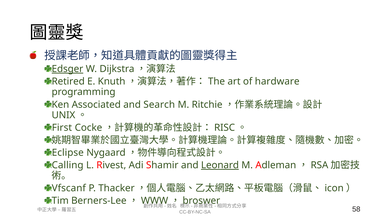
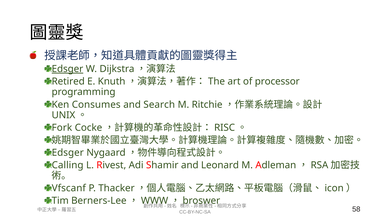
hardware: hardware -> processor
Associated: Associated -> Consumes
First: First -> Fork
Eclipse at (68, 153): Eclipse -> Edsger
Leonard underline: present -> none
